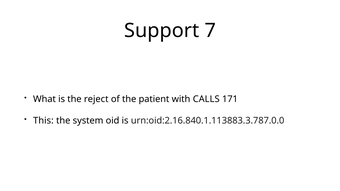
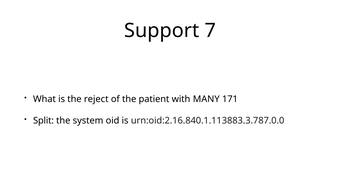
CALLS: CALLS -> MANY
This: This -> Split
